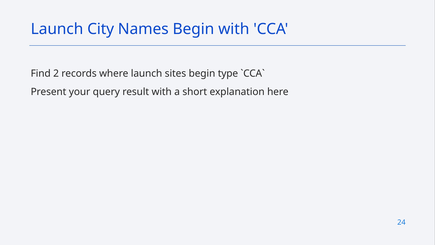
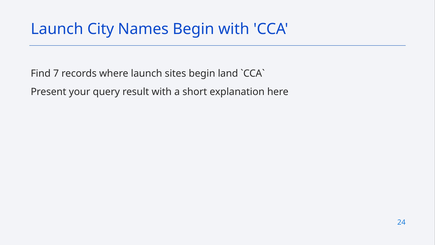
2: 2 -> 7
type: type -> land
